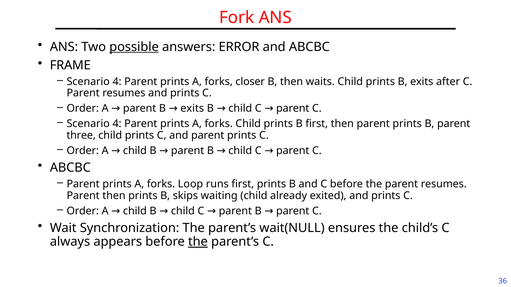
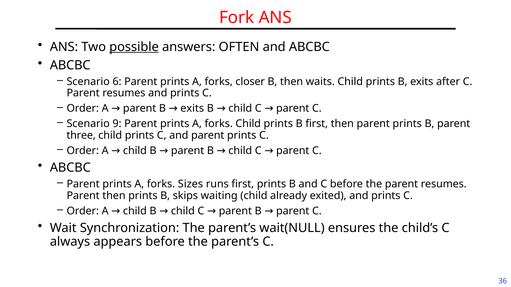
ERROR: ERROR -> OFTEN
FRAME at (70, 65): FRAME -> ABCBC
4 at (117, 82): 4 -> 6
4 at (117, 124): 4 -> 9
Loop: Loop -> Sizes
the at (198, 242) underline: present -> none
